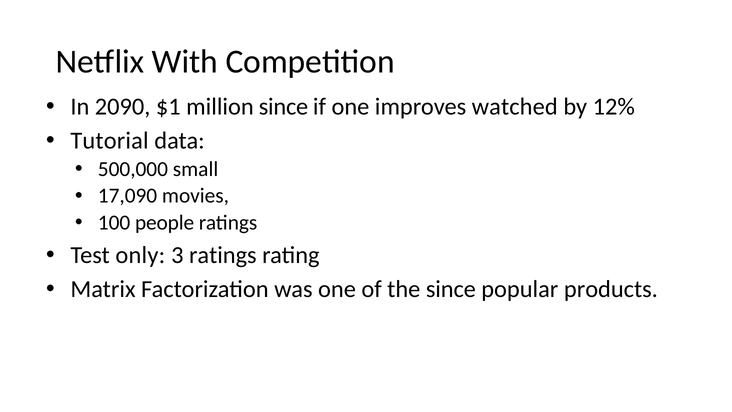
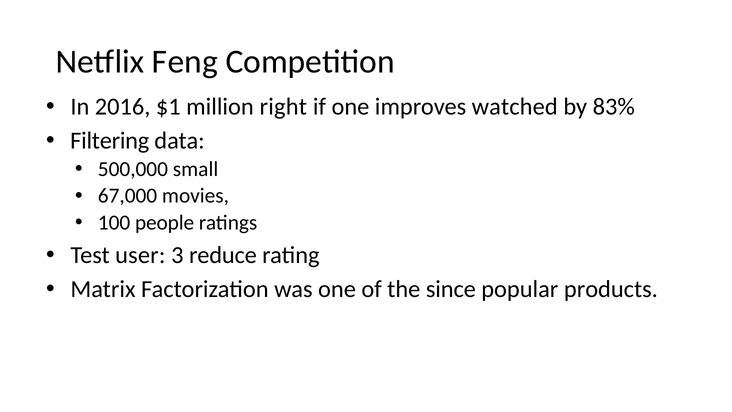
With: With -> Feng
2090: 2090 -> 2016
million since: since -> right
12%: 12% -> 83%
Tutorial: Tutorial -> Filtering
17,090: 17,090 -> 67,000
only: only -> user
3 ratings: ratings -> reduce
